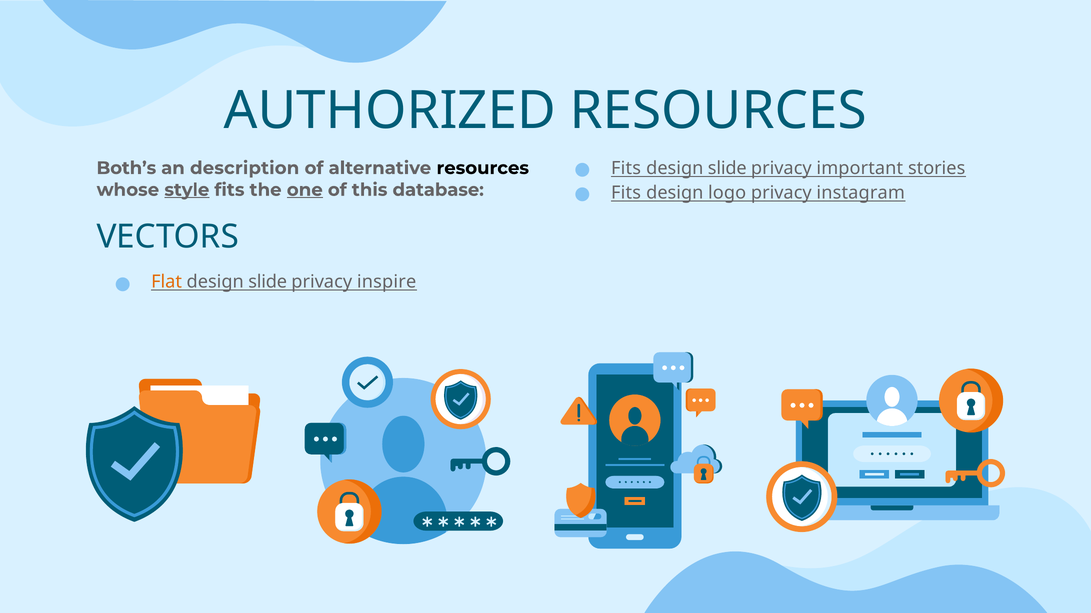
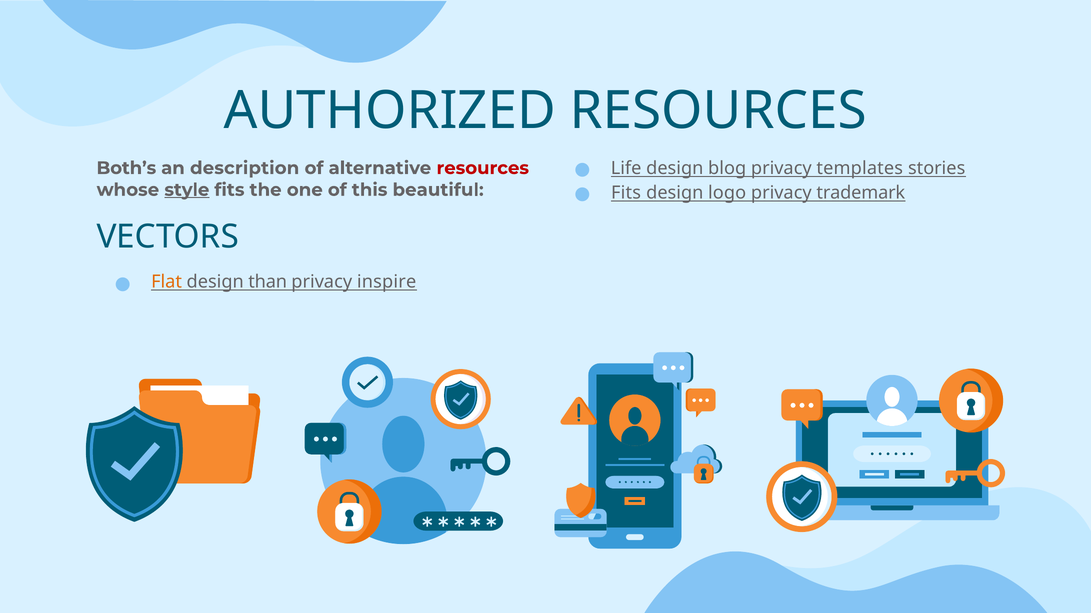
Fits at (626, 168): Fits -> Life
slide at (727, 168): slide -> blog
important: important -> templates
resources at (483, 168) colour: black -> red
instagram: instagram -> trademark
one underline: present -> none
database: database -> beautiful
slide at (268, 282): slide -> than
